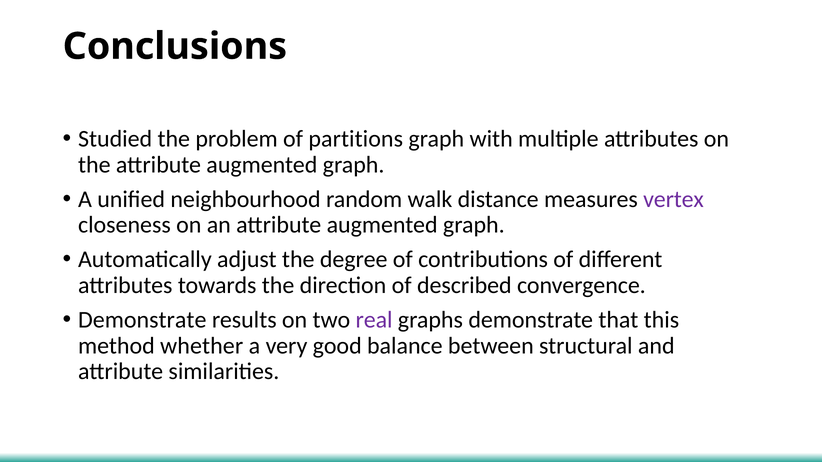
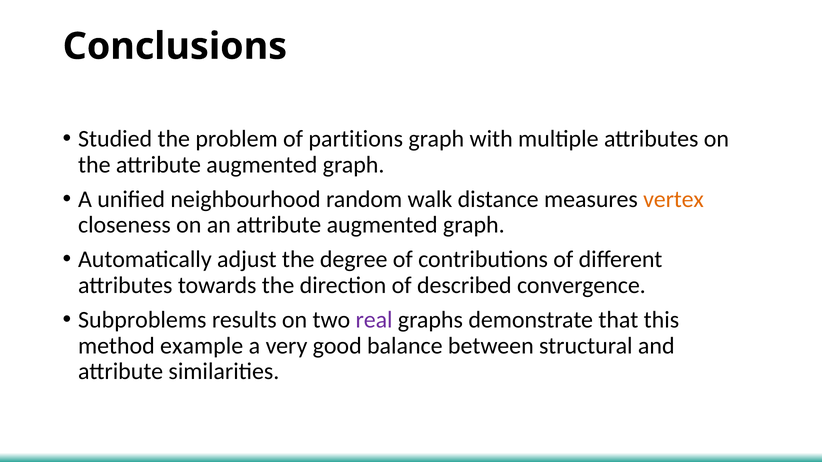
vertex colour: purple -> orange
Demonstrate at (142, 320): Demonstrate -> Subproblems
whether: whether -> example
